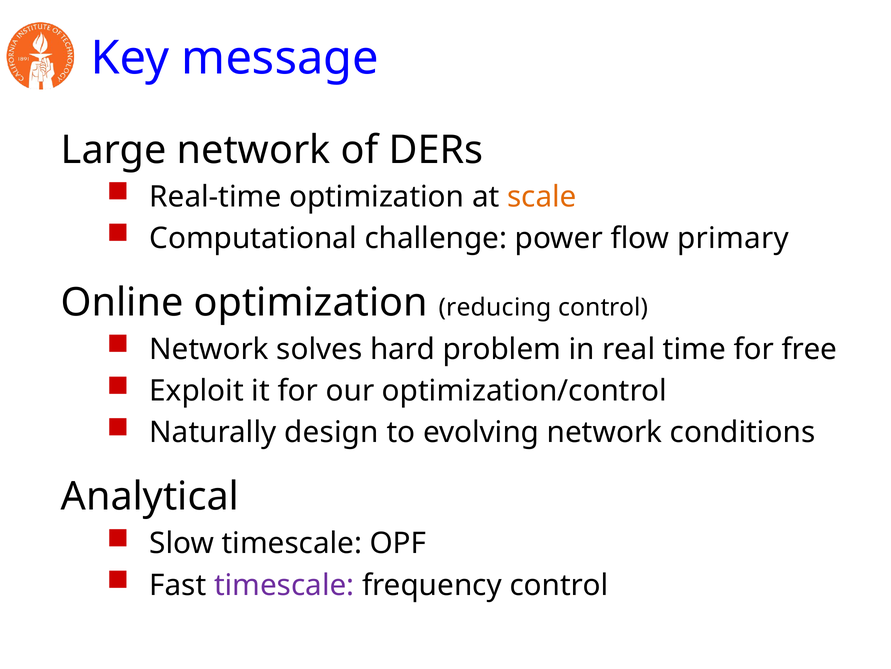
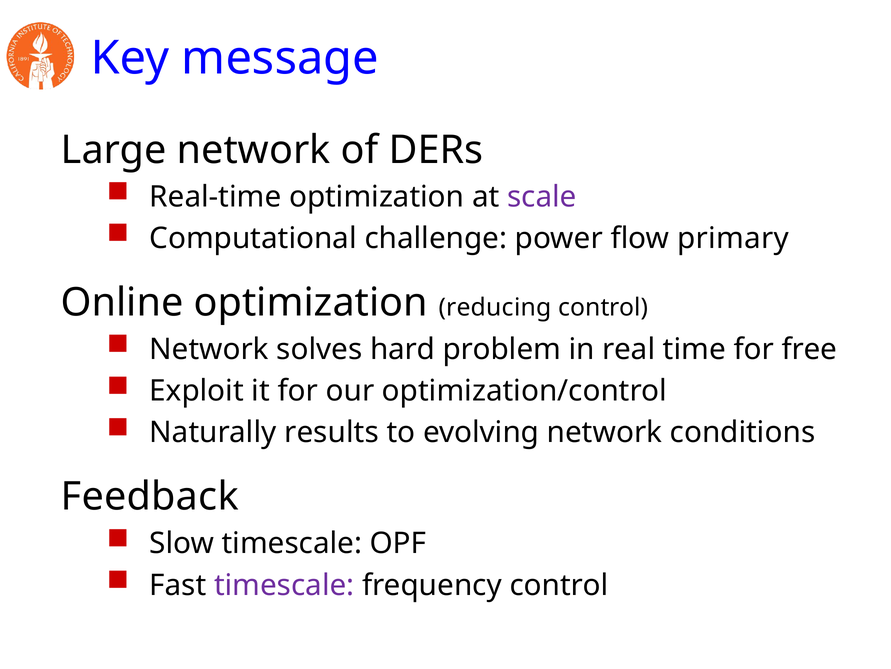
scale colour: orange -> purple
design: design -> results
Analytical: Analytical -> Feedback
